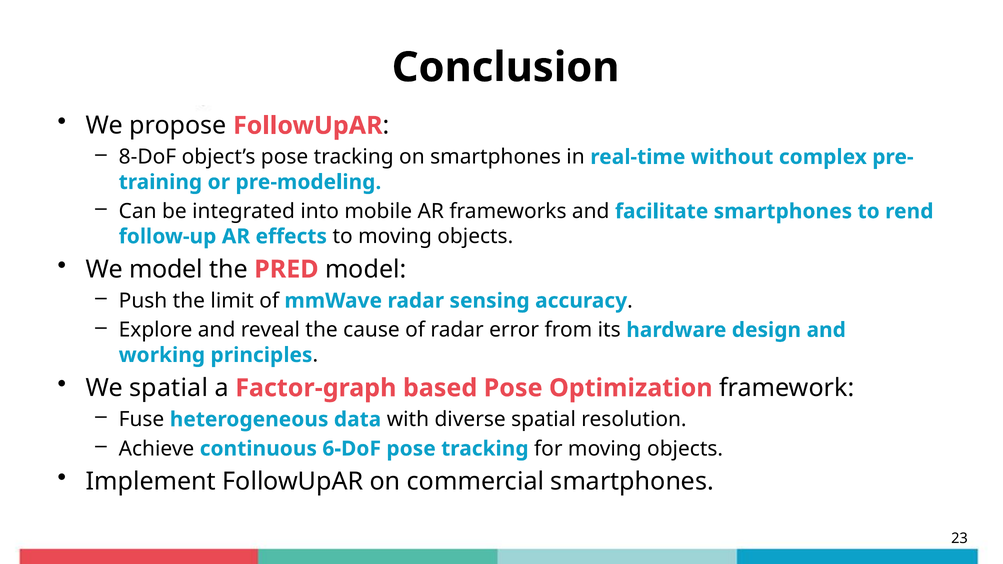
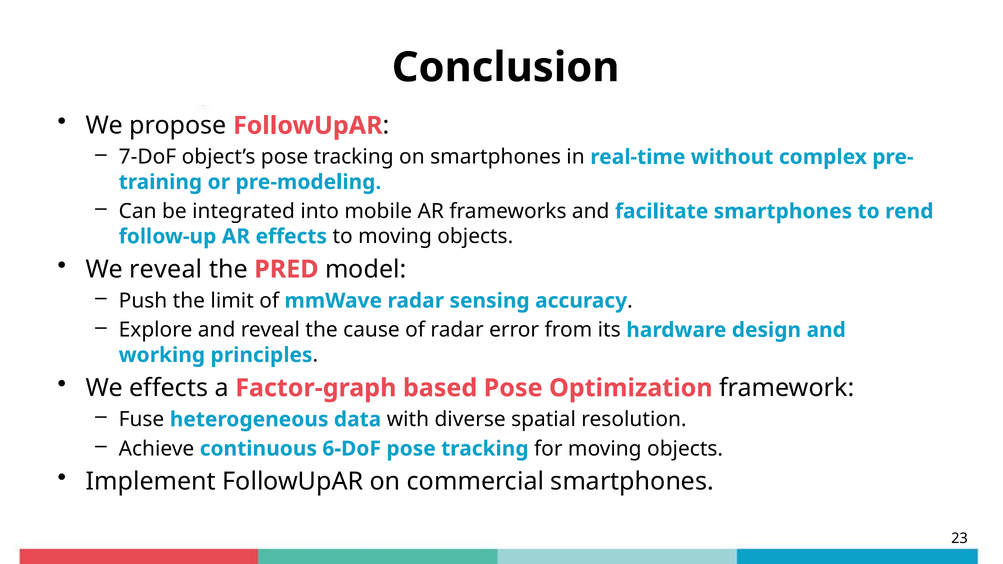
8-DoF: 8-DoF -> 7-DoF
We model: model -> reveal
We spatial: spatial -> effects
